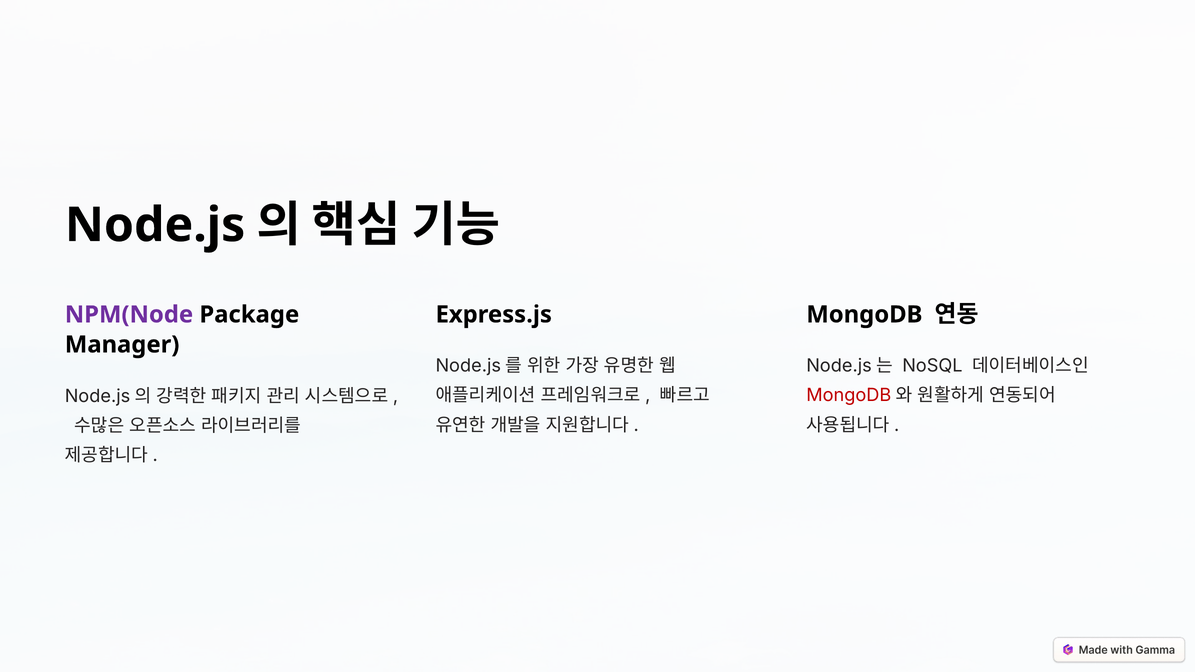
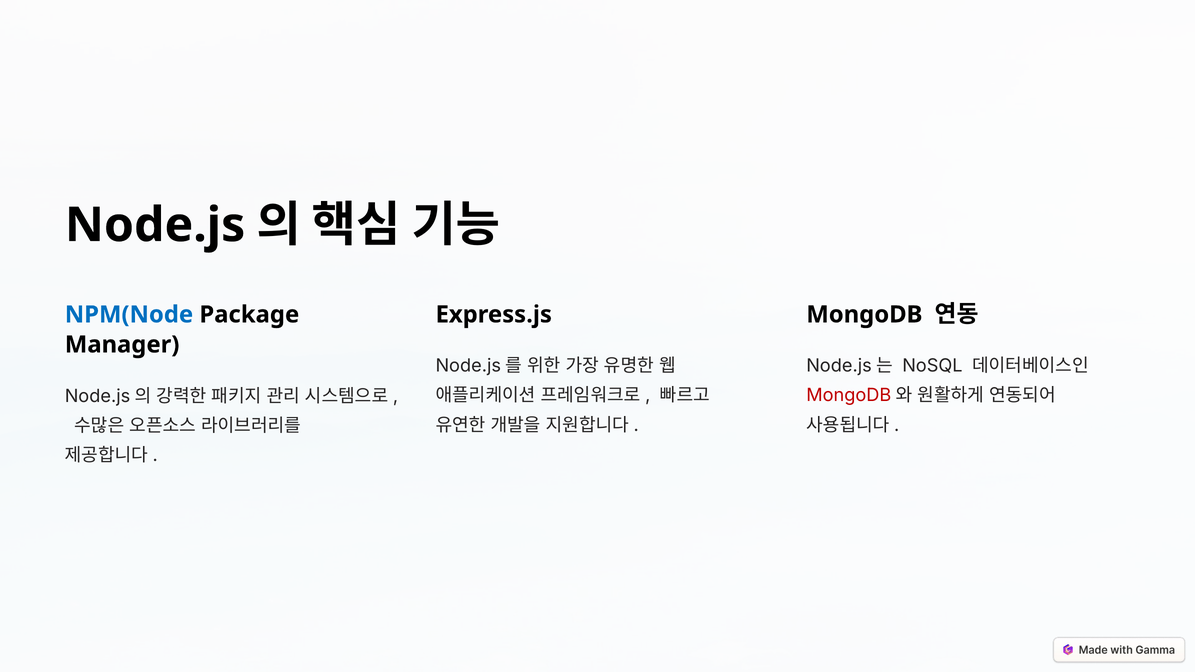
NPM(Node colour: purple -> blue
